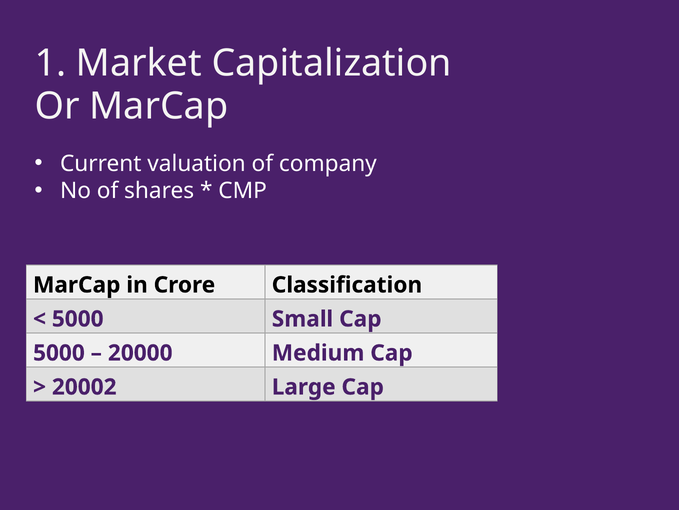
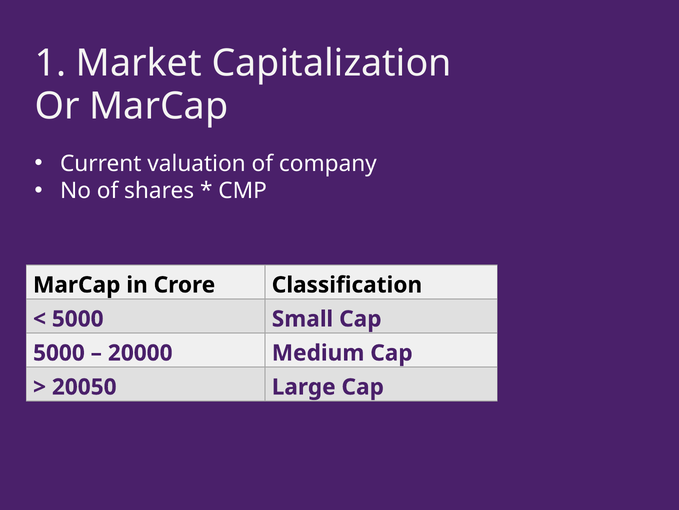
20002: 20002 -> 20050
